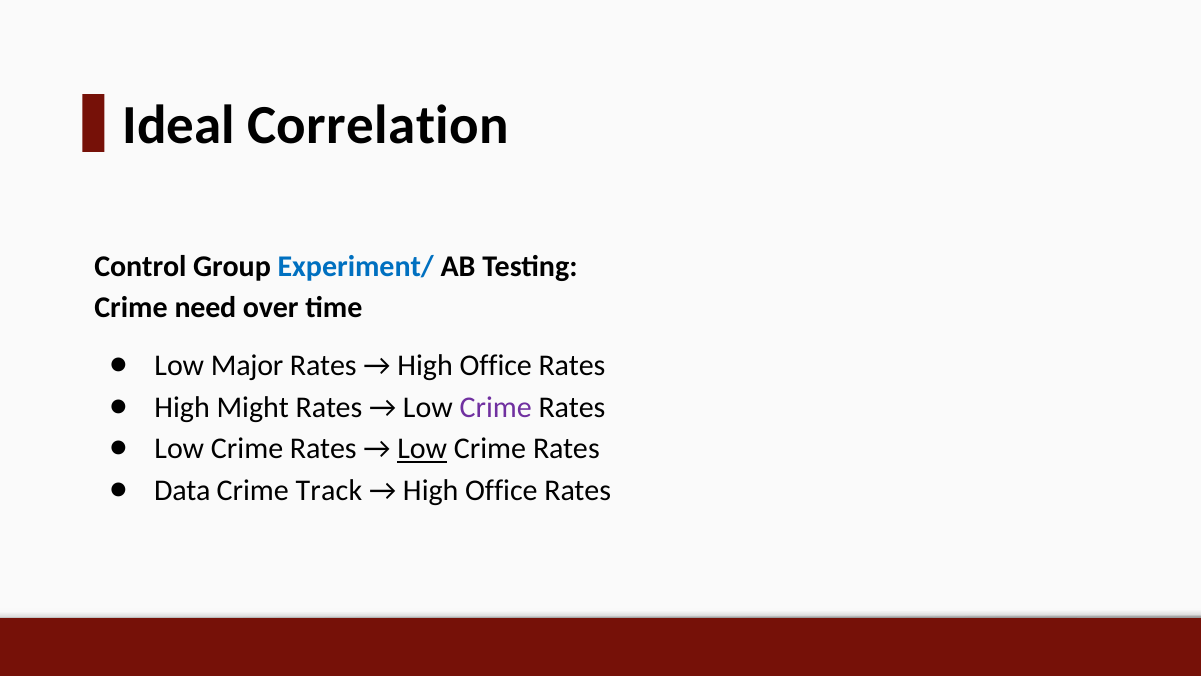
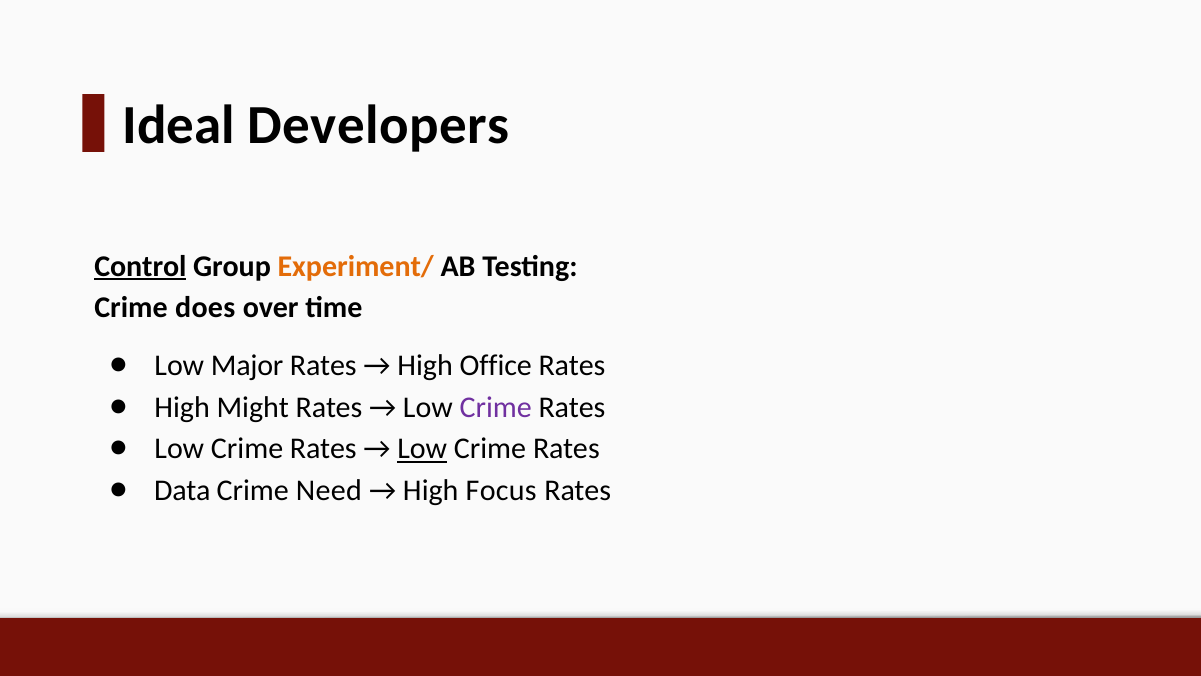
Correlation: Correlation -> Developers
Control underline: none -> present
Experiment/ colour: blue -> orange
need: need -> does
Track: Track -> Need
Office at (501, 490): Office -> Focus
